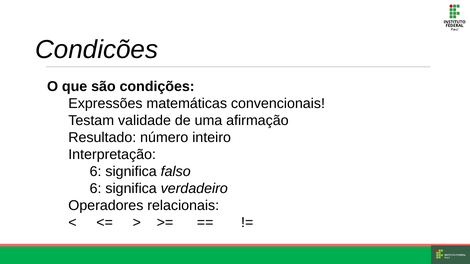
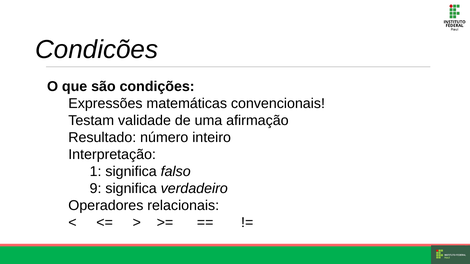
6 at (96, 172): 6 -> 1
6 at (96, 189): 6 -> 9
